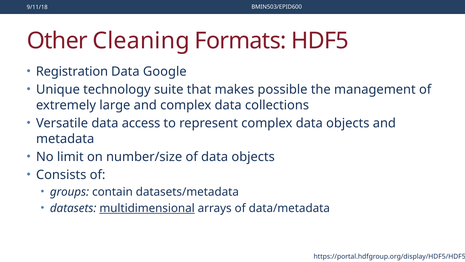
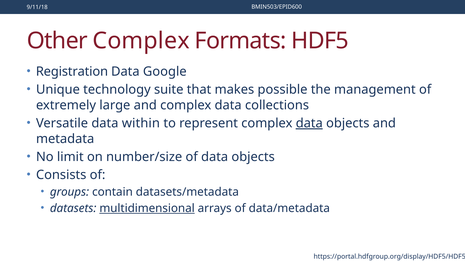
Other Cleaning: Cleaning -> Complex
access: access -> within
data at (309, 123) underline: none -> present
